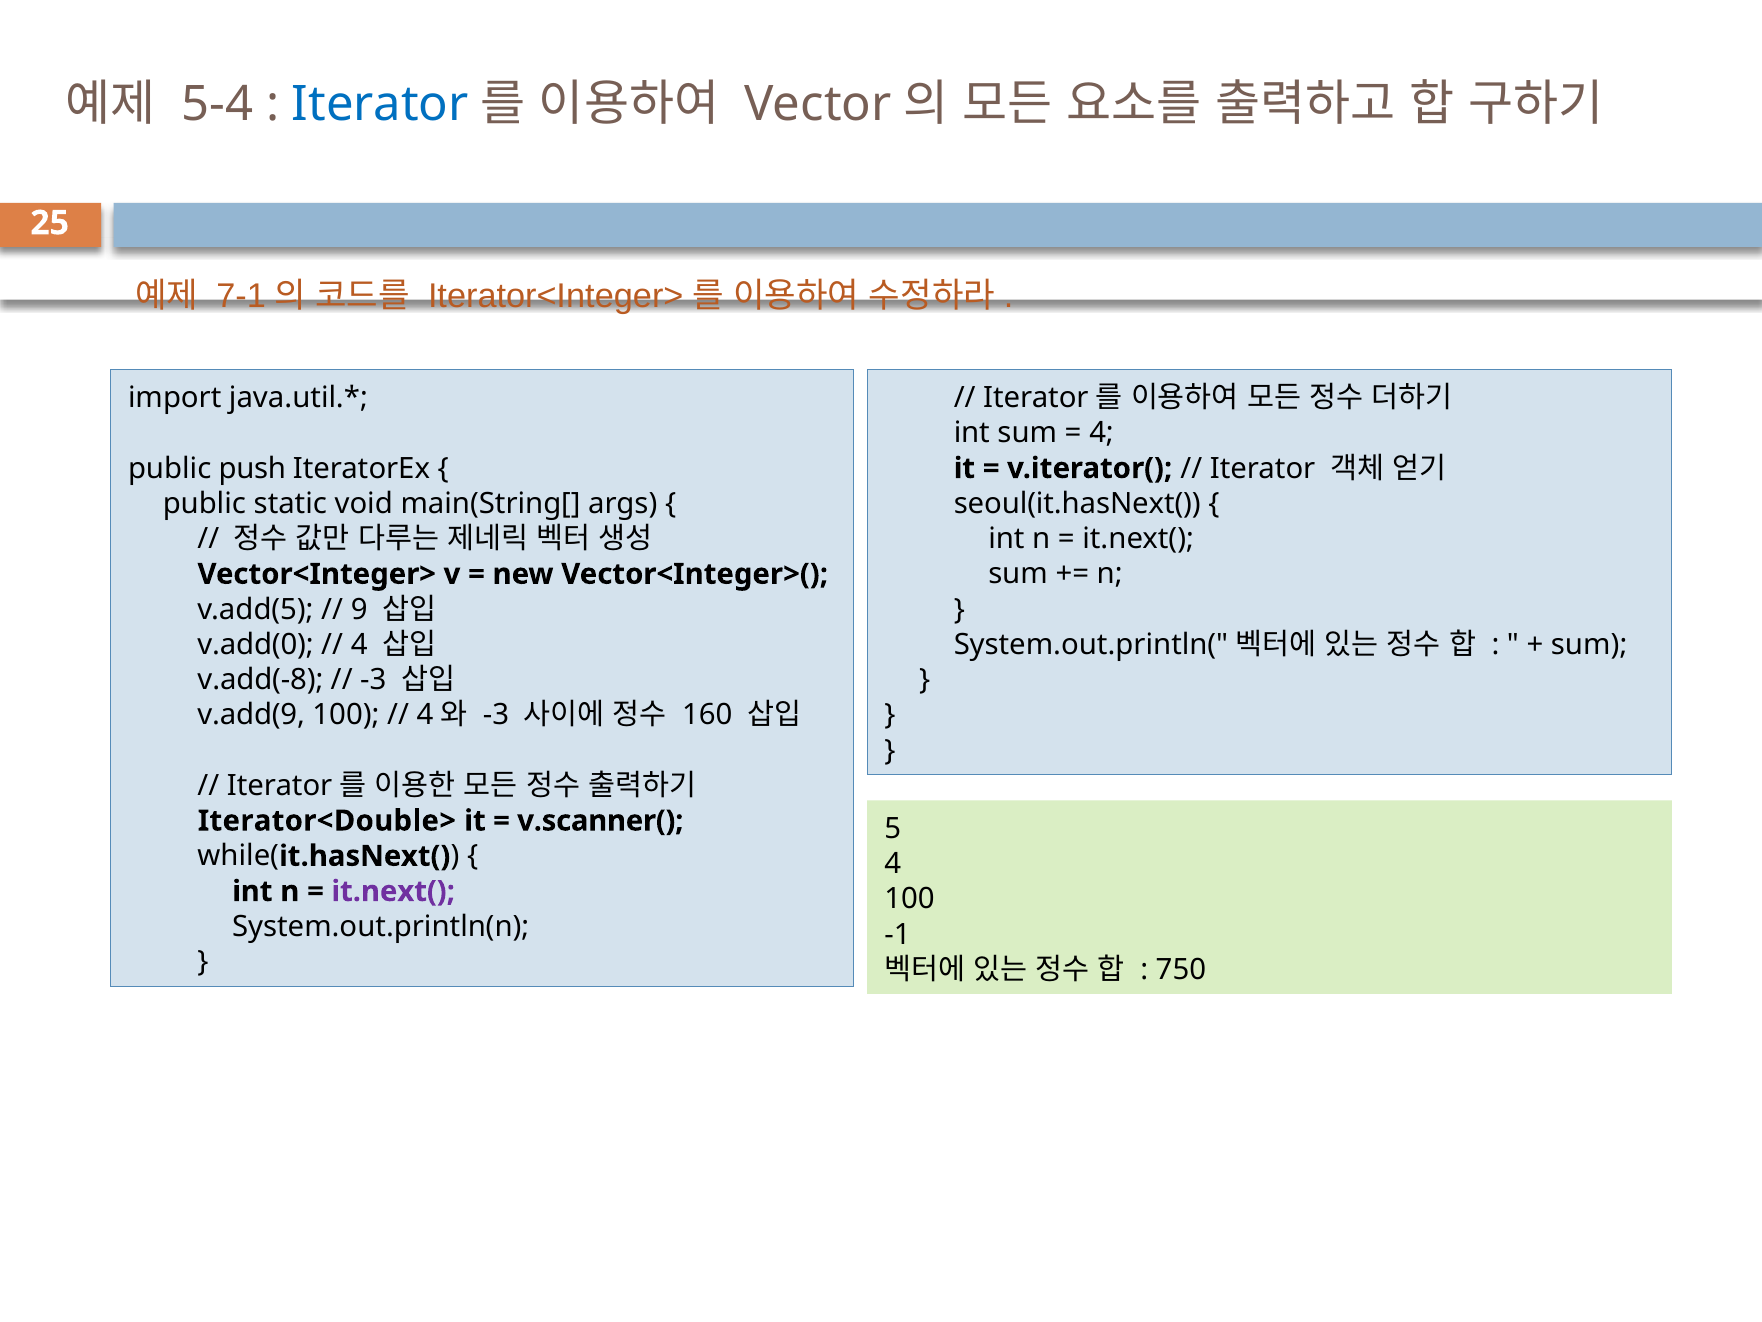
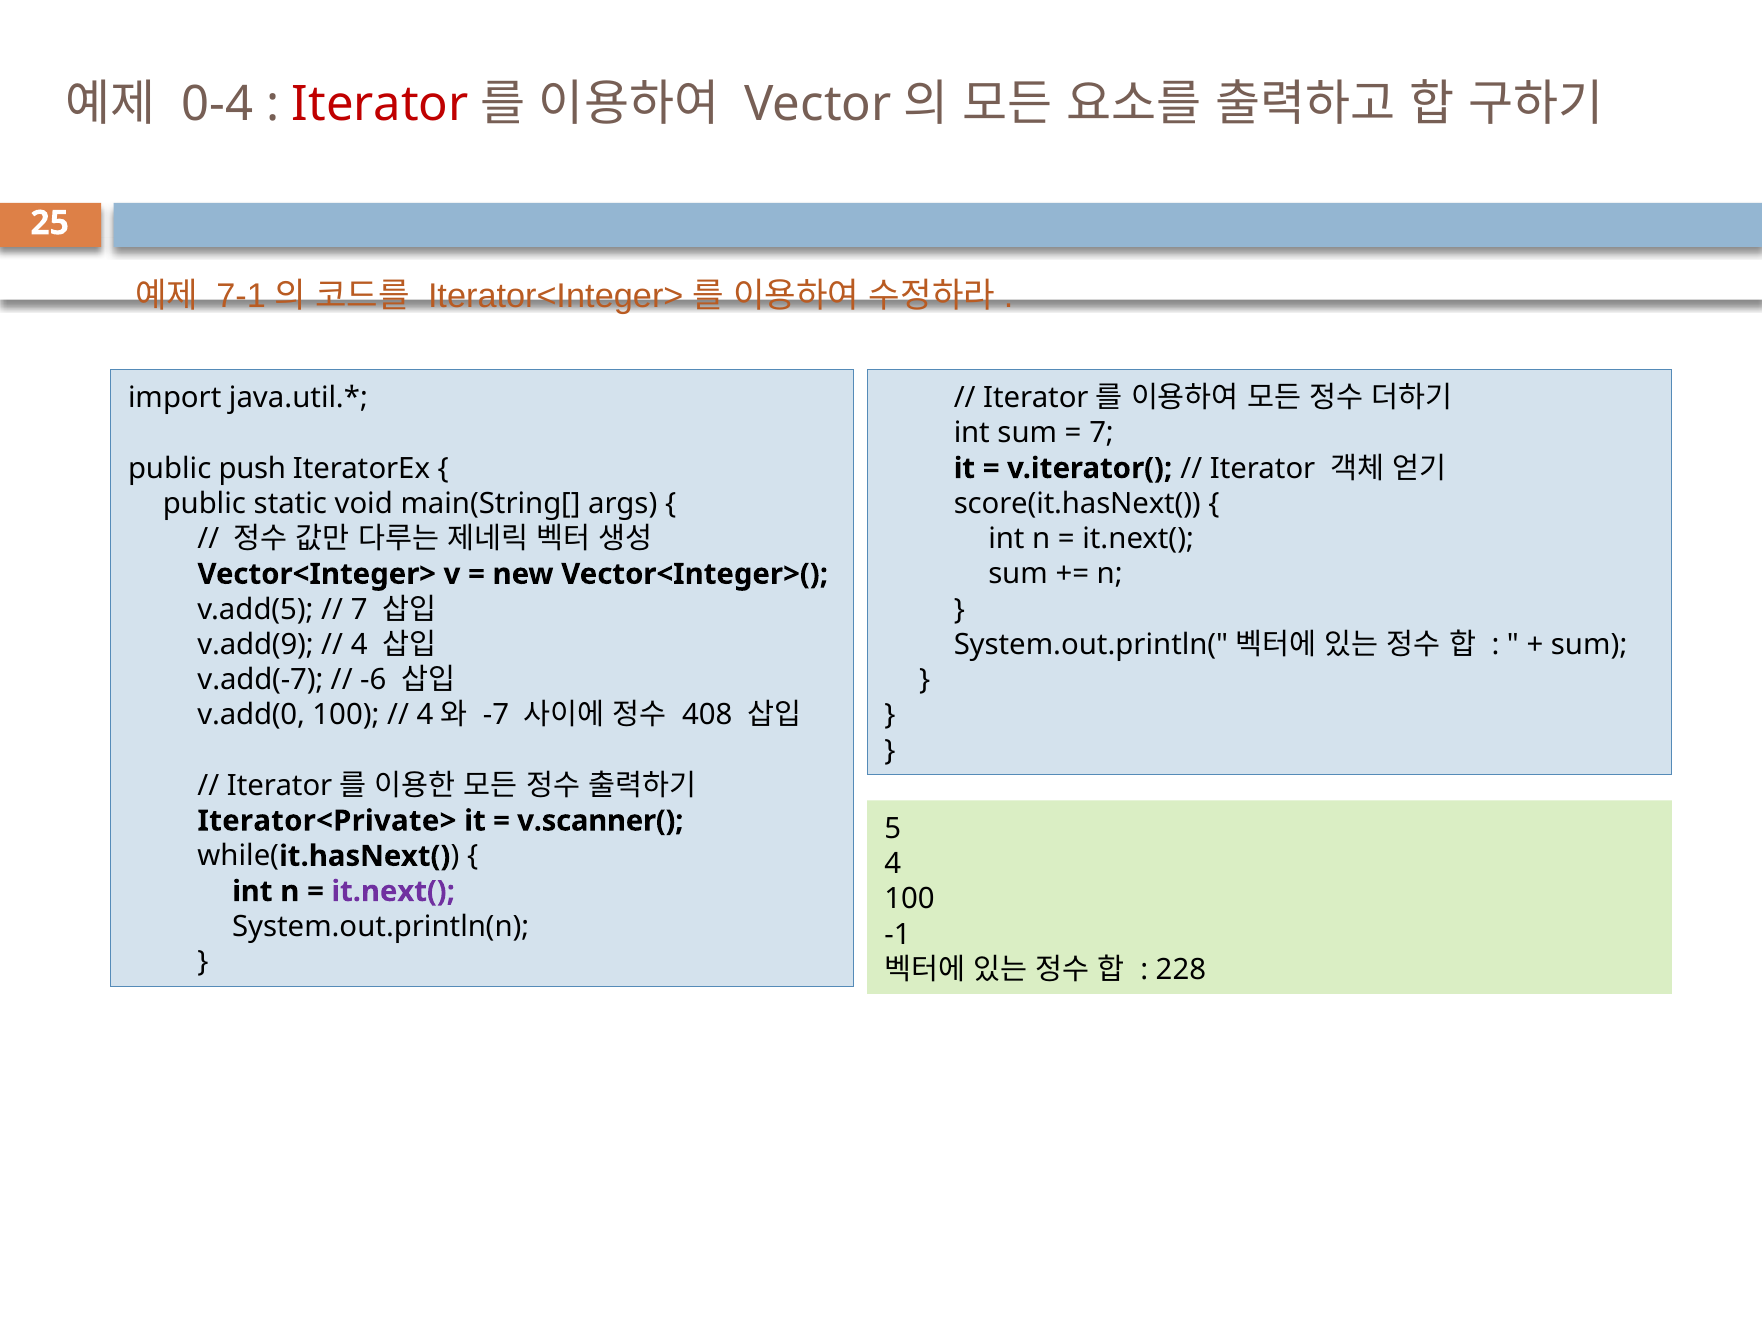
5-4: 5-4 -> 0-4
Iterator at (380, 104) colour: blue -> red
4 at (1102, 433): 4 -> 7
seoul(it.hasNext(: seoul(it.hasNext( -> score(it.hasNext(
9 at (359, 609): 9 -> 7
v.add(0: v.add(0 -> v.add(9
v.add(-8: v.add(-8 -> v.add(-7
-3 at (373, 680): -3 -> -6
v.add(9: v.add(9 -> v.add(0
-3 at (496, 715): -3 -> -7
160: 160 -> 408
Iterator<Double>: Iterator<Double> -> Iterator<Private>
750: 750 -> 228
